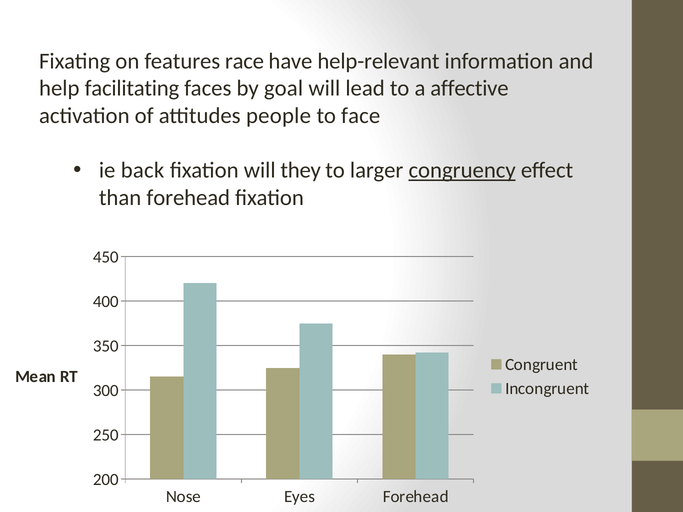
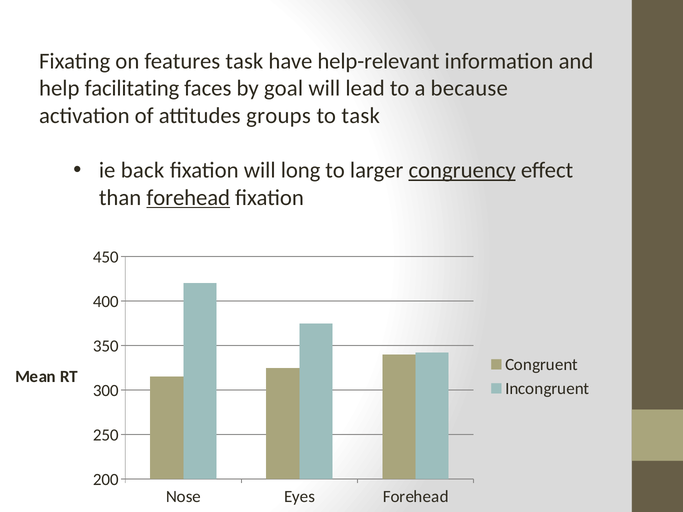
features race: race -> task
affective: affective -> because
people: people -> groups
to face: face -> task
they: they -> long
forehead at (188, 198) underline: none -> present
